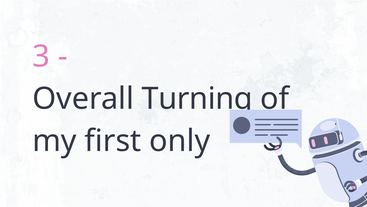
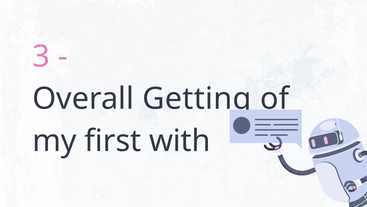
Turning: Turning -> Getting
only: only -> with
